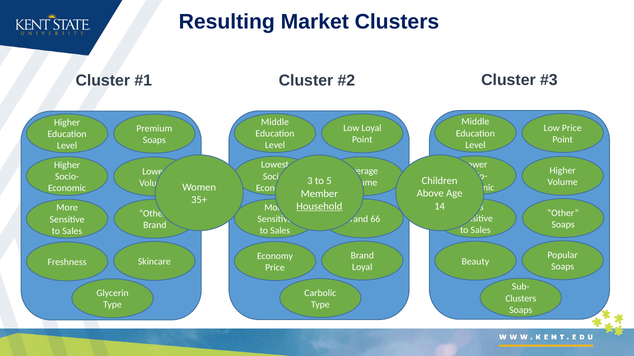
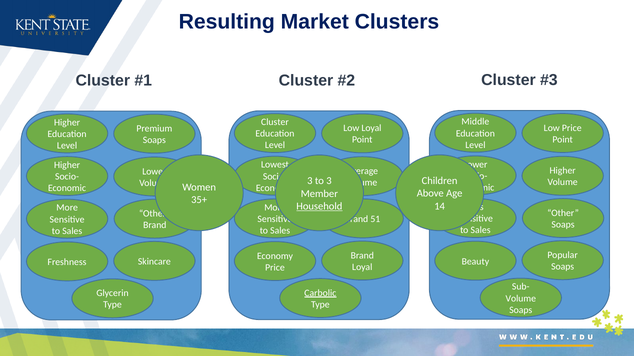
Middle at (275, 122): Middle -> Cluster
to 5: 5 -> 3
66: 66 -> 51
Carbolic underline: none -> present
Clusters at (521, 299): Clusters -> Volume
